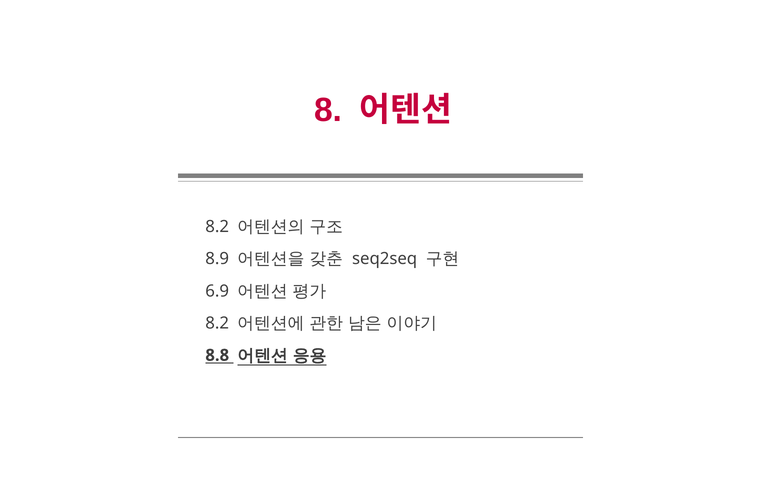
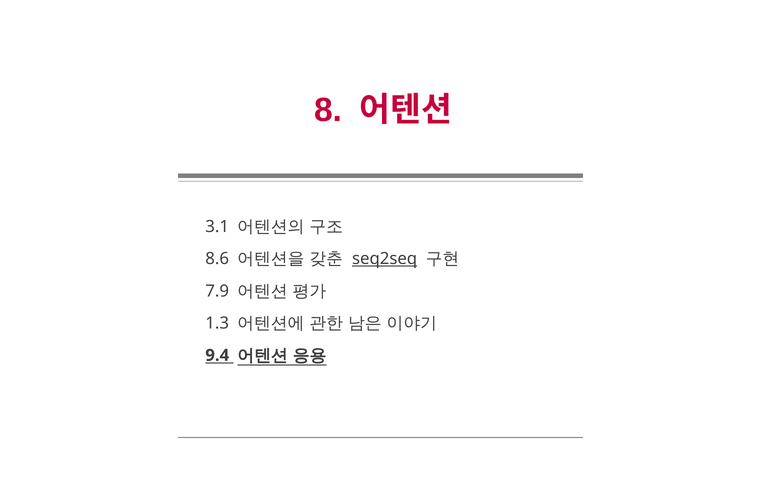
8.2 at (217, 227): 8.2 -> 3.1
8.9: 8.9 -> 8.6
seq2seq underline: none -> present
6.9: 6.9 -> 7.9
8.2 at (217, 323): 8.2 -> 1.3
8.8: 8.8 -> 9.4
